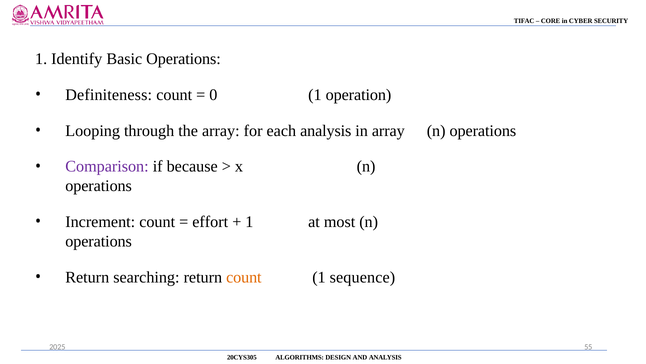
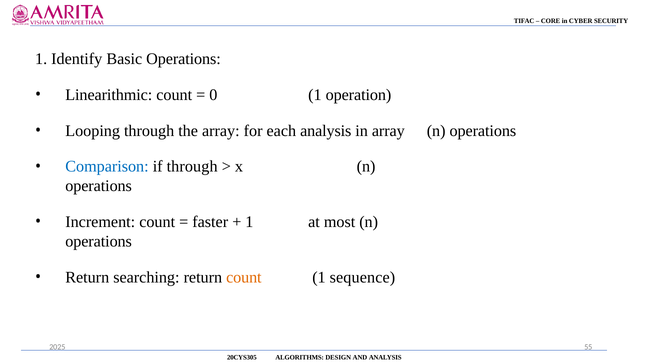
Definiteness: Definiteness -> Linearithmic
Comparison colour: purple -> blue
if because: because -> through
effort: effort -> faster
